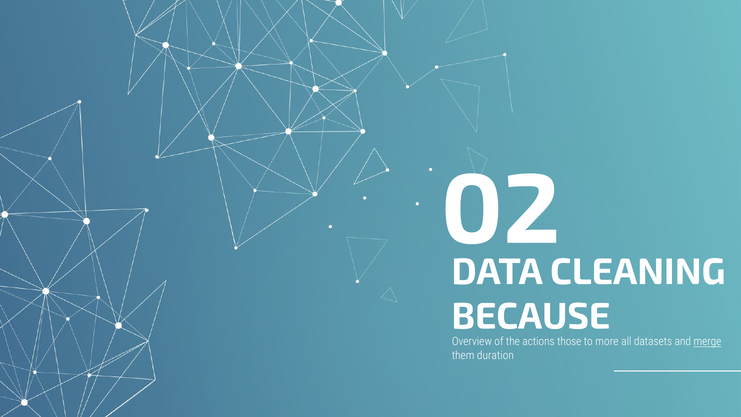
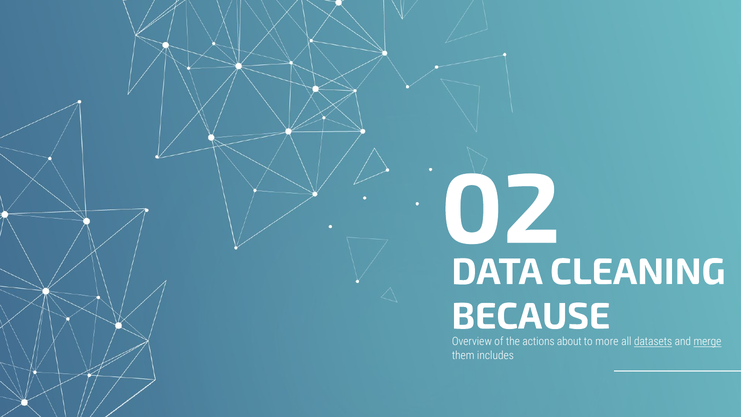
those: those -> about
datasets underline: none -> present
duration: duration -> includes
